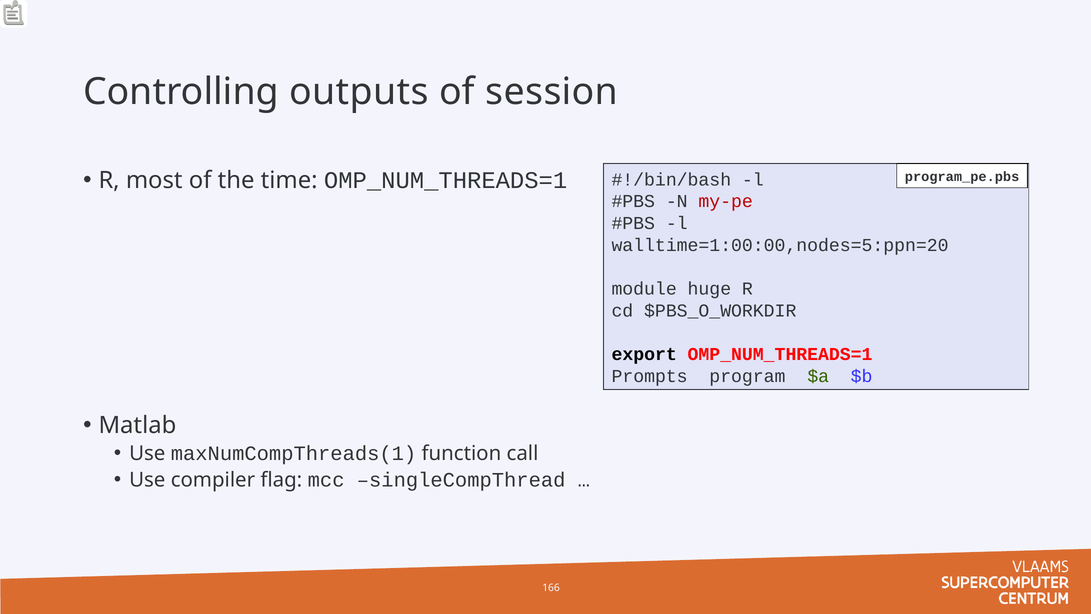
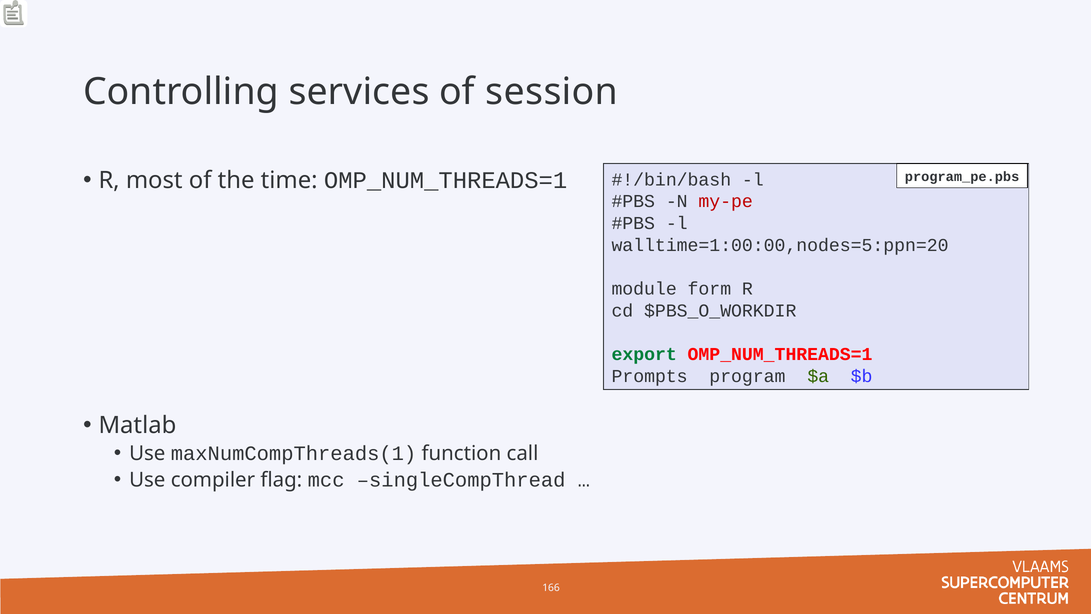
outputs: outputs -> services
huge: huge -> form
export colour: black -> green
